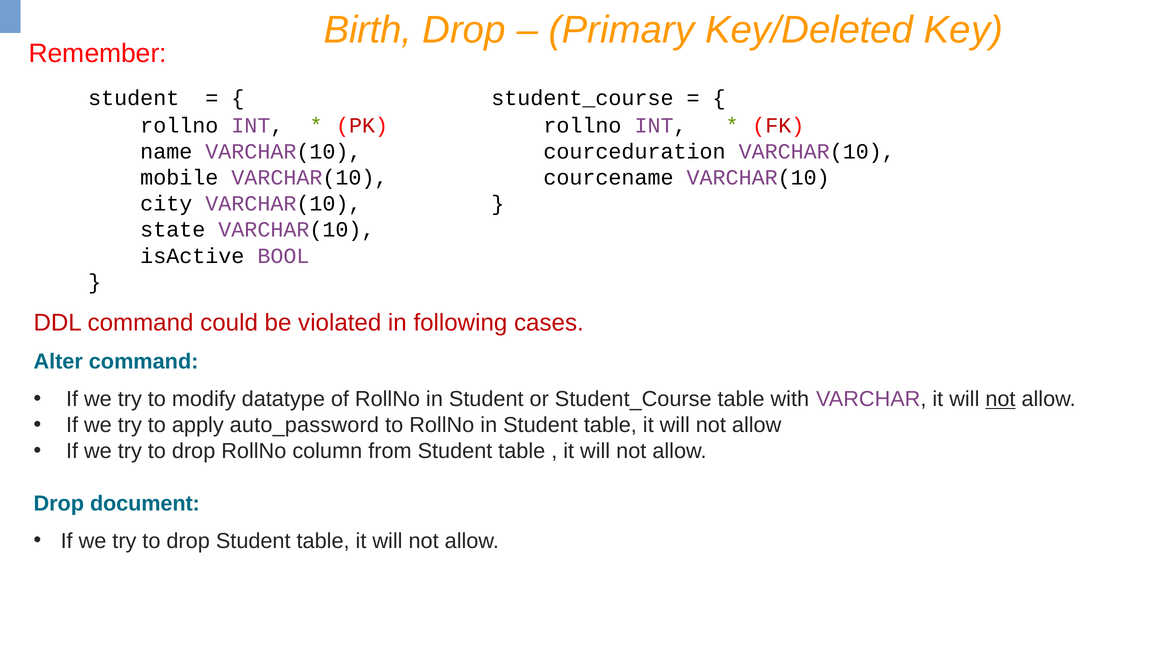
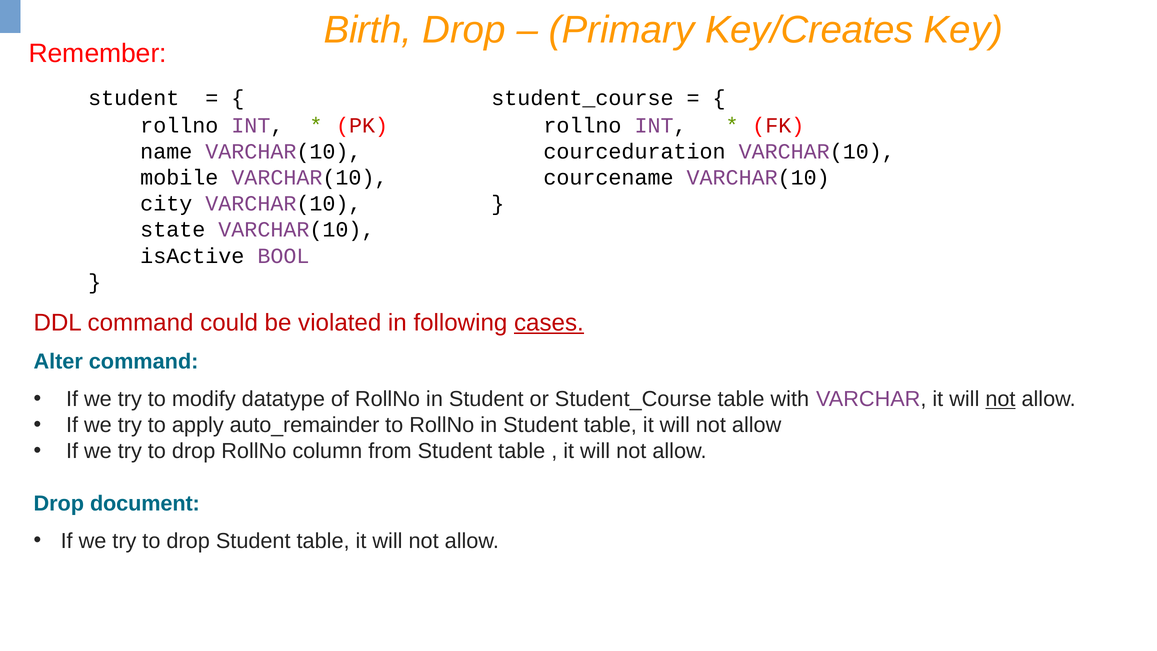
Key/Deleted: Key/Deleted -> Key/Creates
cases underline: none -> present
auto_password: auto_password -> auto_remainder
